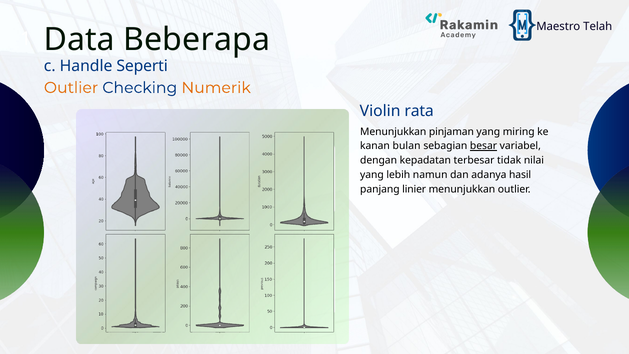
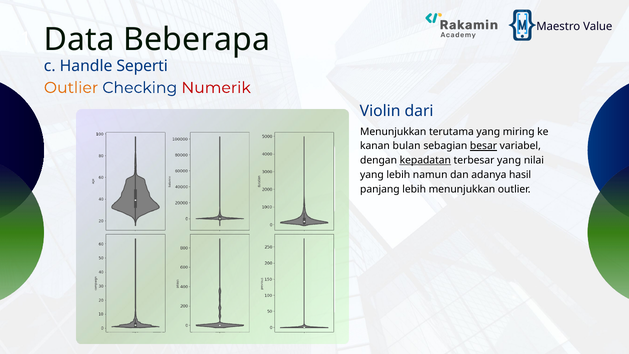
Telah: Telah -> Value
Numerik colour: orange -> red
rata: rata -> dari
pinjaman: pinjaman -> terutama
kepadatan underline: none -> present
terbesar tidak: tidak -> yang
panjang linier: linier -> lebih
